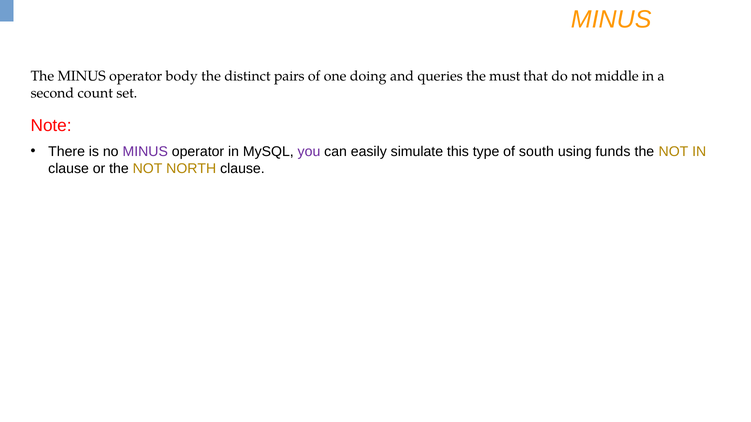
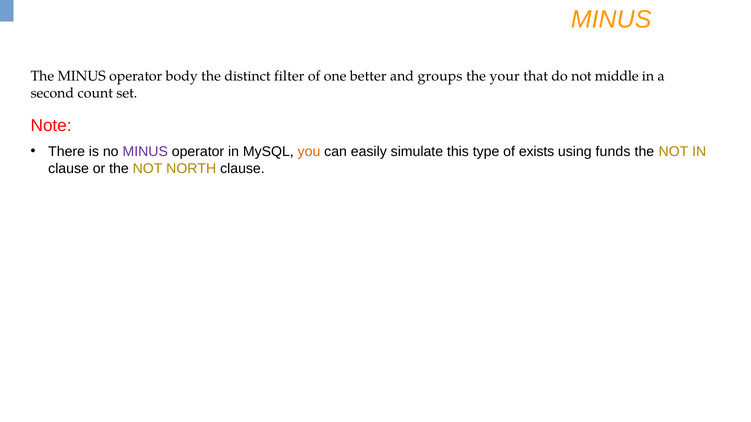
pairs: pairs -> filter
doing: doing -> better
queries: queries -> groups
must: must -> your
you colour: purple -> orange
south: south -> exists
